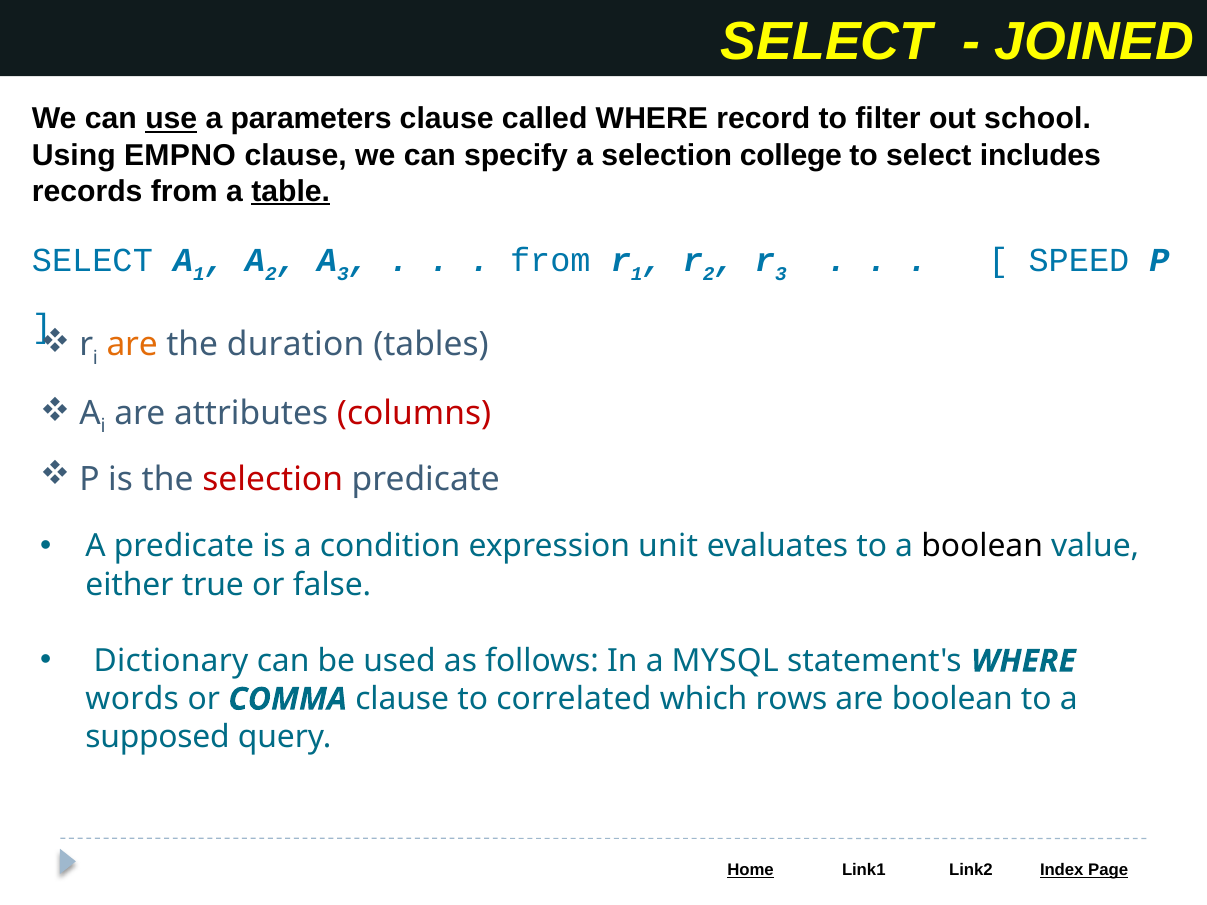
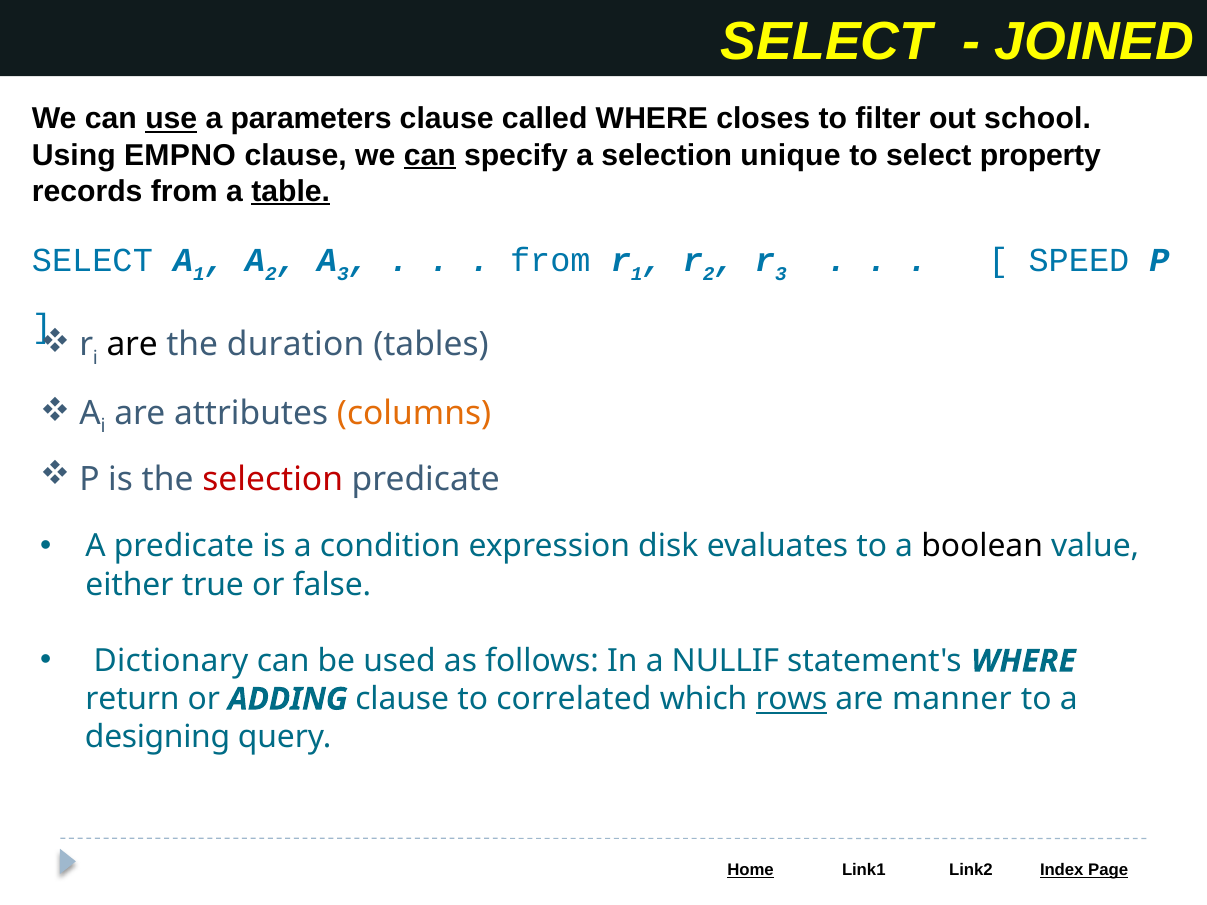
record: record -> closes
can at (430, 155) underline: none -> present
college: college -> unique
includes: includes -> property
are at (132, 345) colour: orange -> black
columns colour: red -> orange
unit: unit -> disk
MYSQL: MYSQL -> NULLIF
words: words -> return
COMMA: COMMA -> ADDING
rows underline: none -> present
are boolean: boolean -> manner
supposed: supposed -> designing
